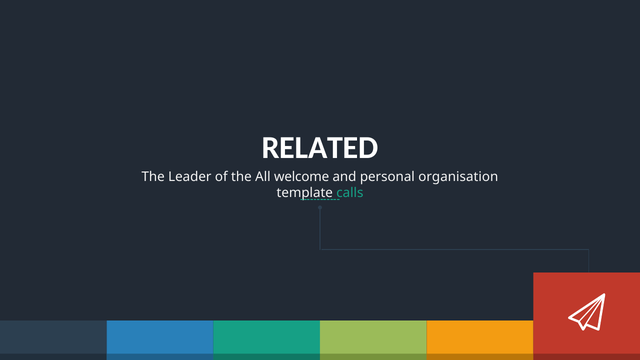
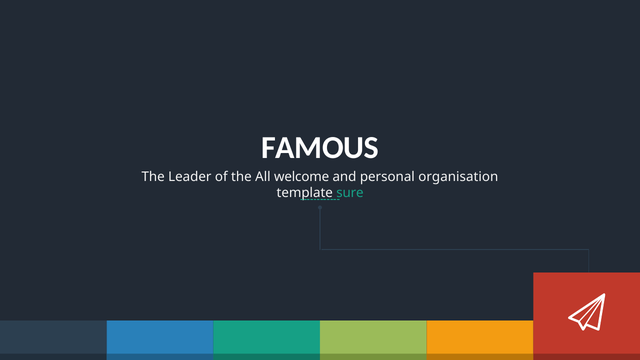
RELATED: RELATED -> FAMOUS
calls: calls -> sure
